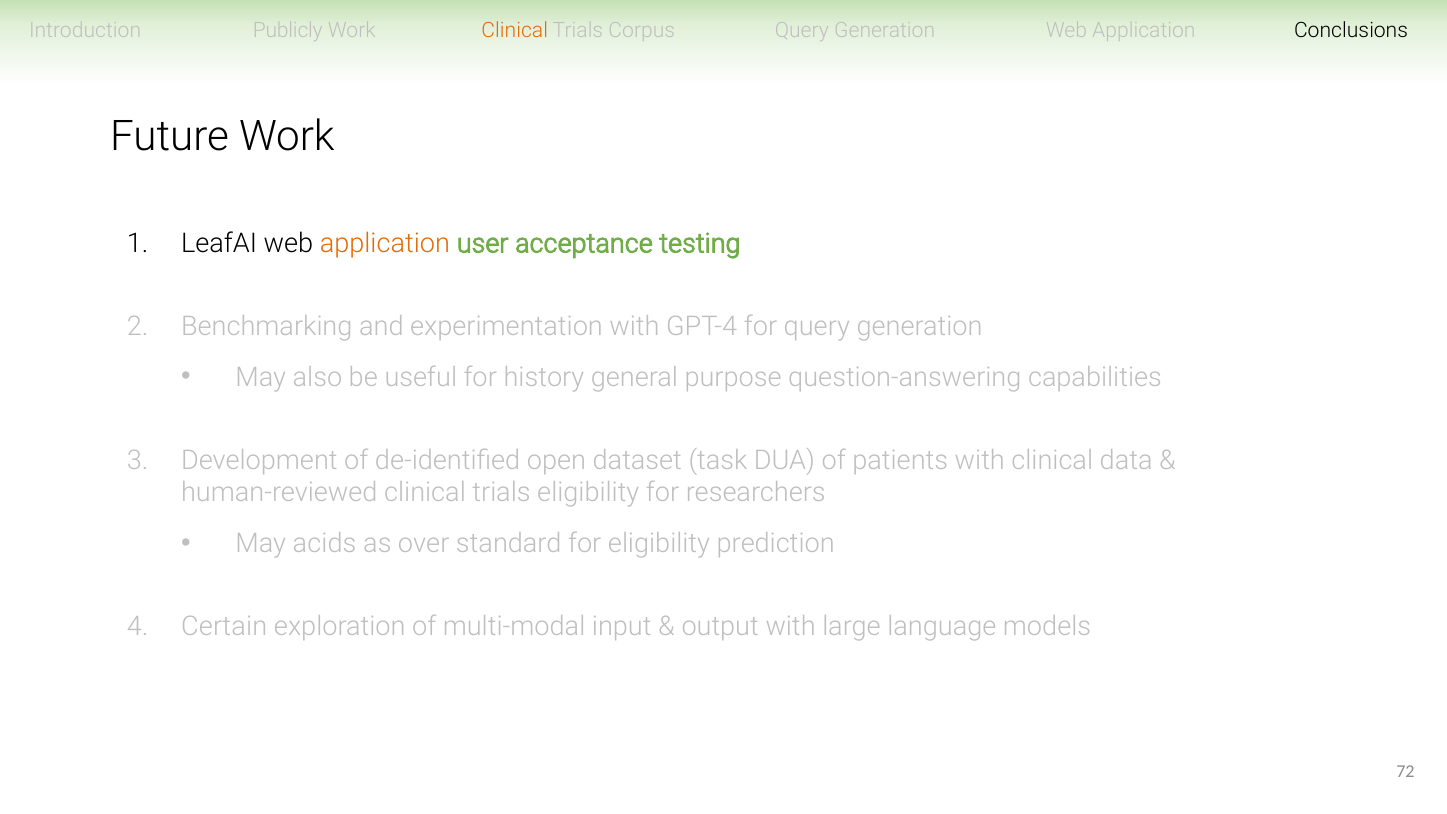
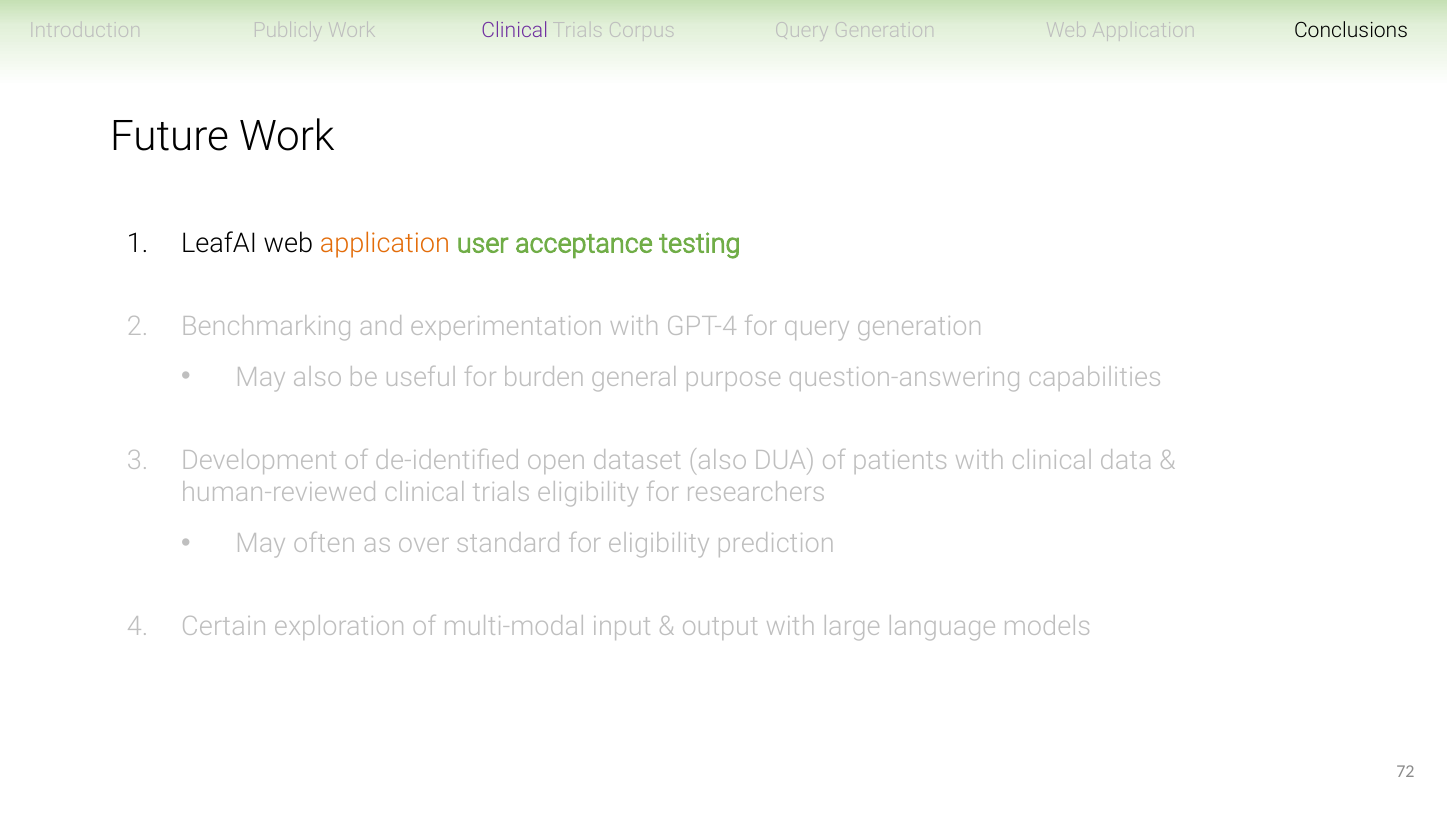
Clinical at (515, 31) colour: orange -> purple
history: history -> burden
dataset task: task -> also
acids: acids -> often
